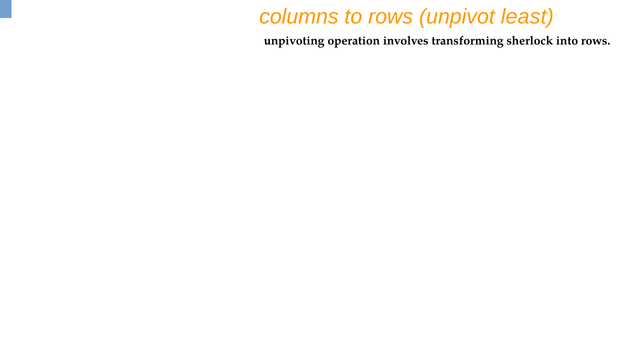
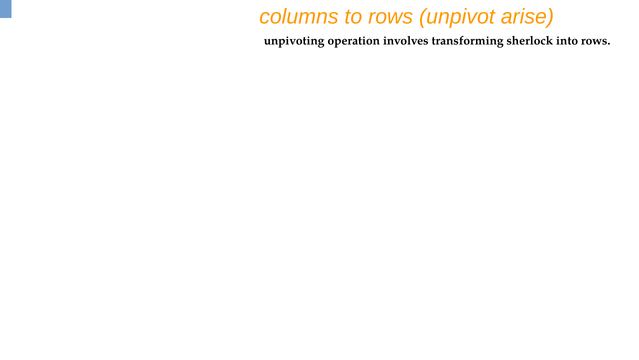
least: least -> arise
